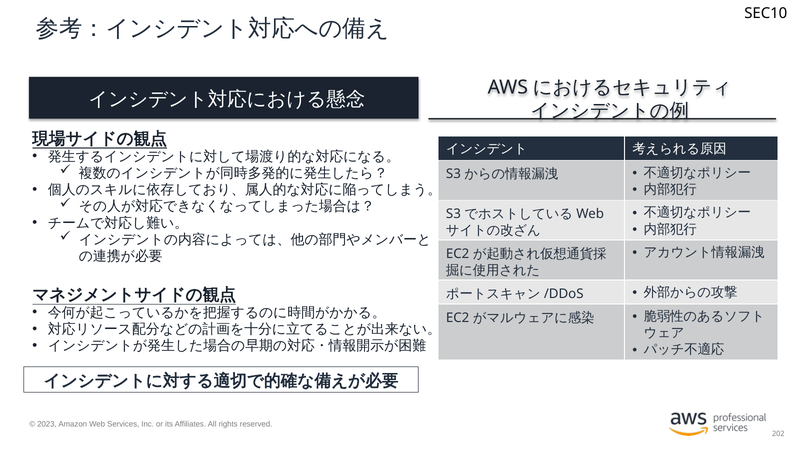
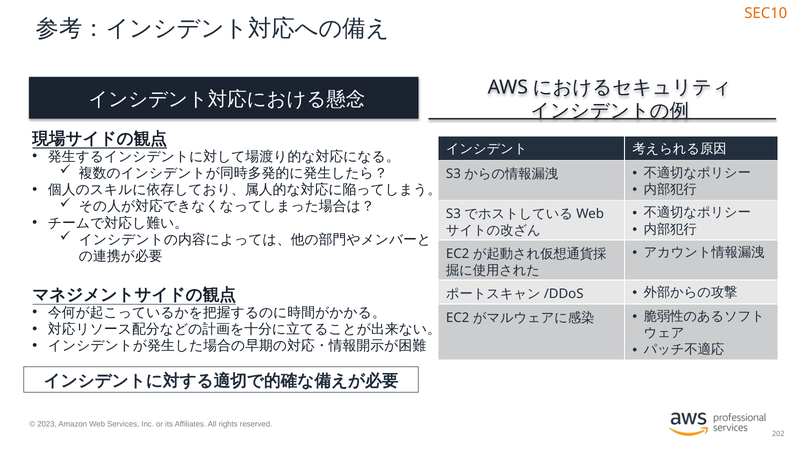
SEC10 colour: black -> orange
